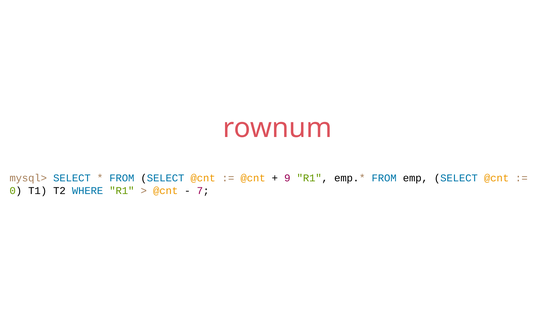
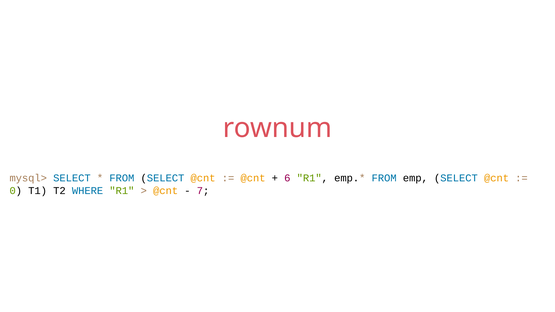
9: 9 -> 6
